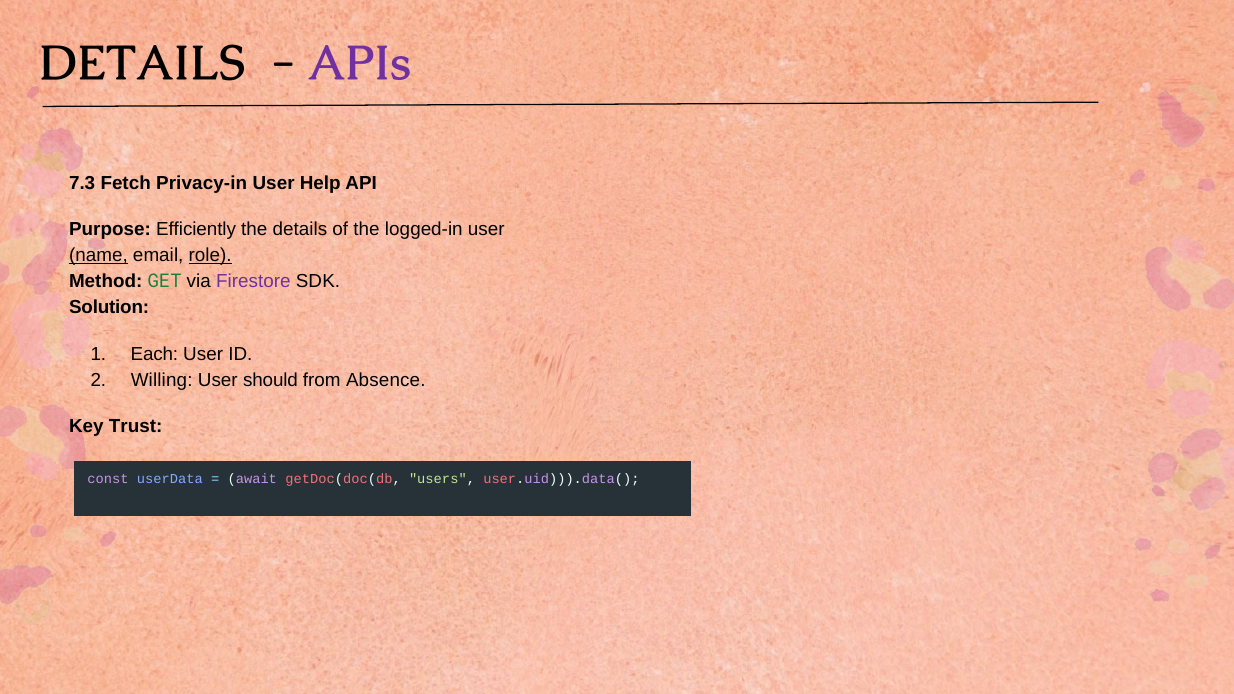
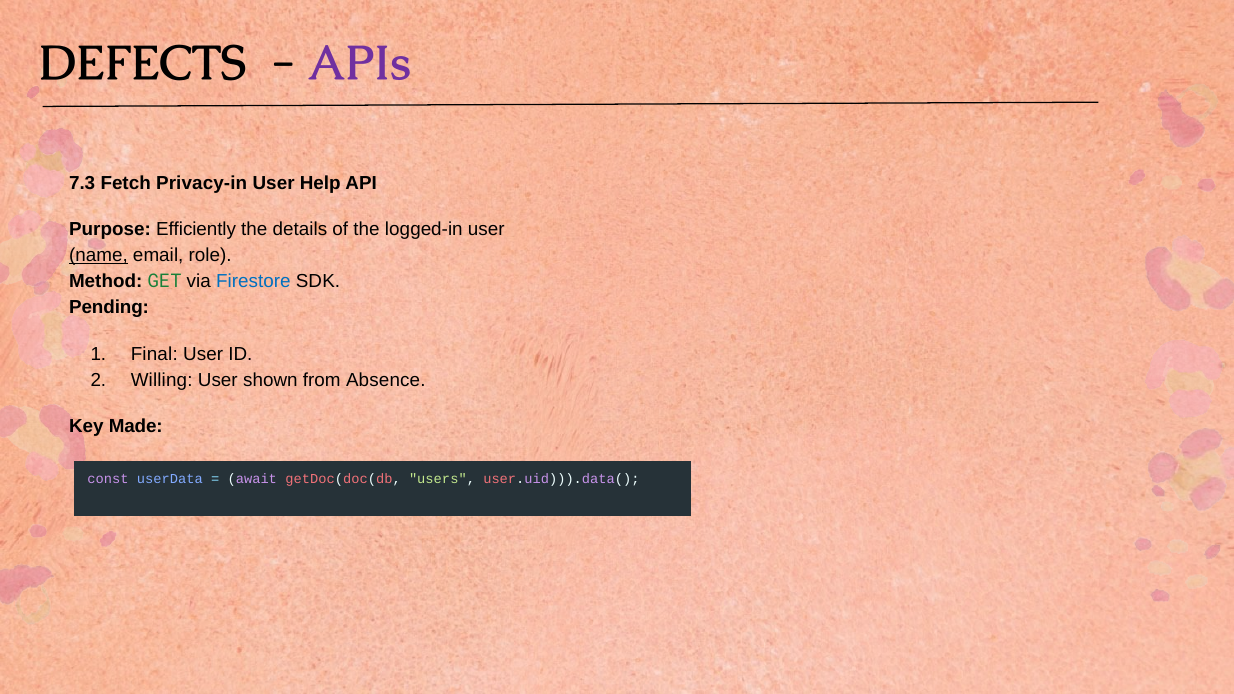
DETAILS at (142, 64): DETAILS -> DEFECTS
role underline: present -> none
Firestore colour: purple -> blue
Solution: Solution -> Pending
Each: Each -> Final
should: should -> shown
Trust: Trust -> Made
